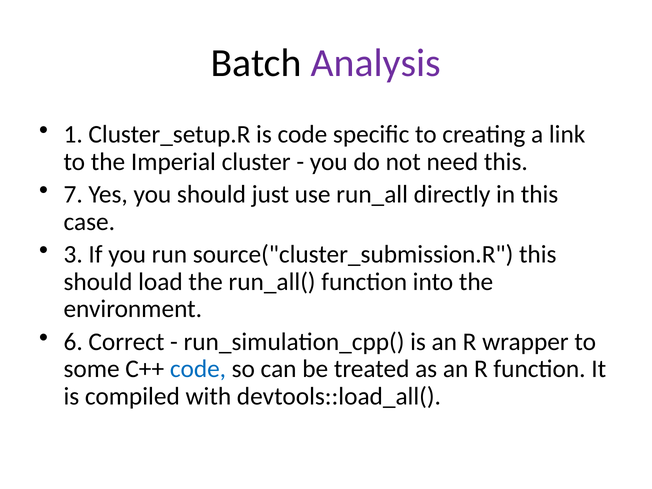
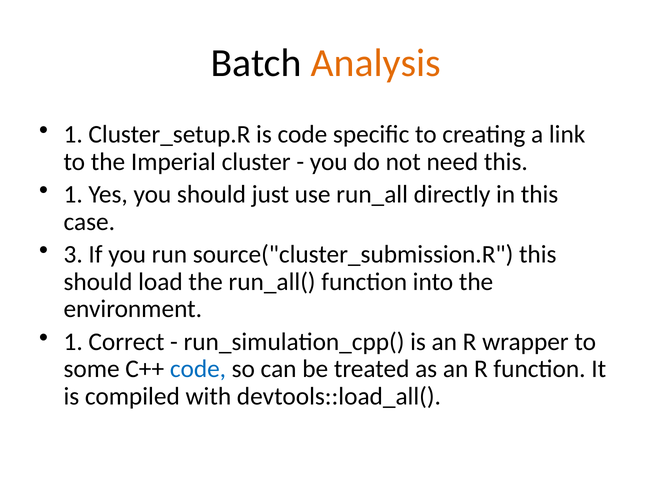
Analysis colour: purple -> orange
7 at (73, 194): 7 -> 1
6 at (73, 342): 6 -> 1
